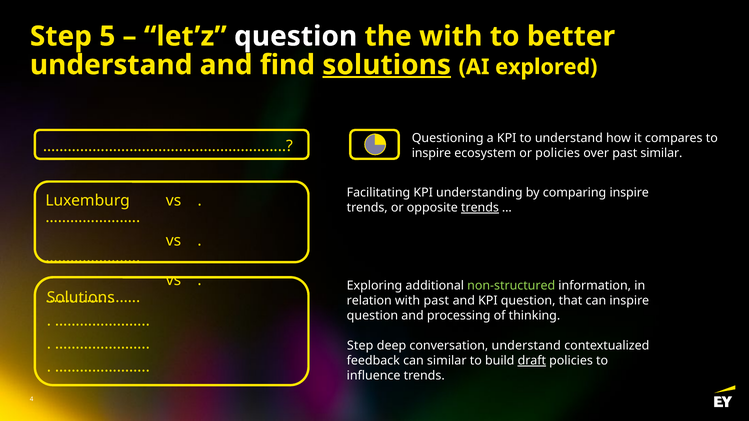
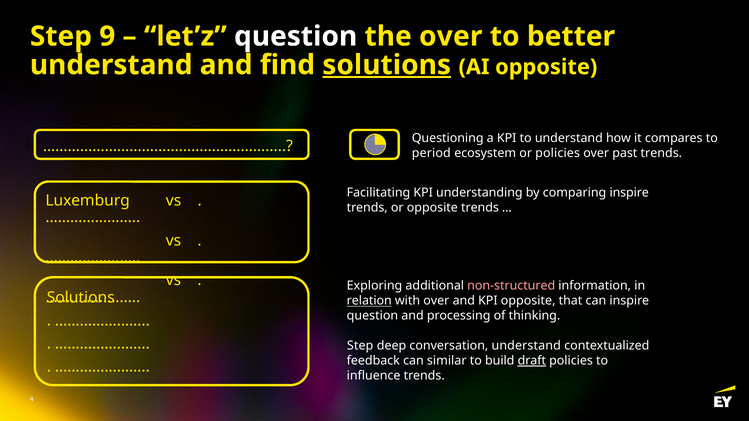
5: 5 -> 9
the with: with -> over
AI explored: explored -> opposite
inspire at (431, 153): inspire -> period
past similar: similar -> trends
trends at (480, 208) underline: present -> none
non-structured colour: light green -> pink
relation underline: none -> present
with past: past -> over
KPI question: question -> opposite
